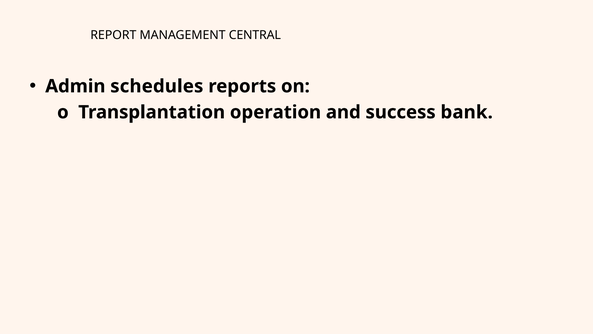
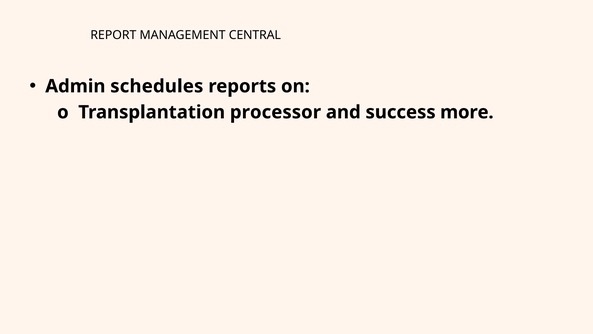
operation: operation -> processor
bank: bank -> more
